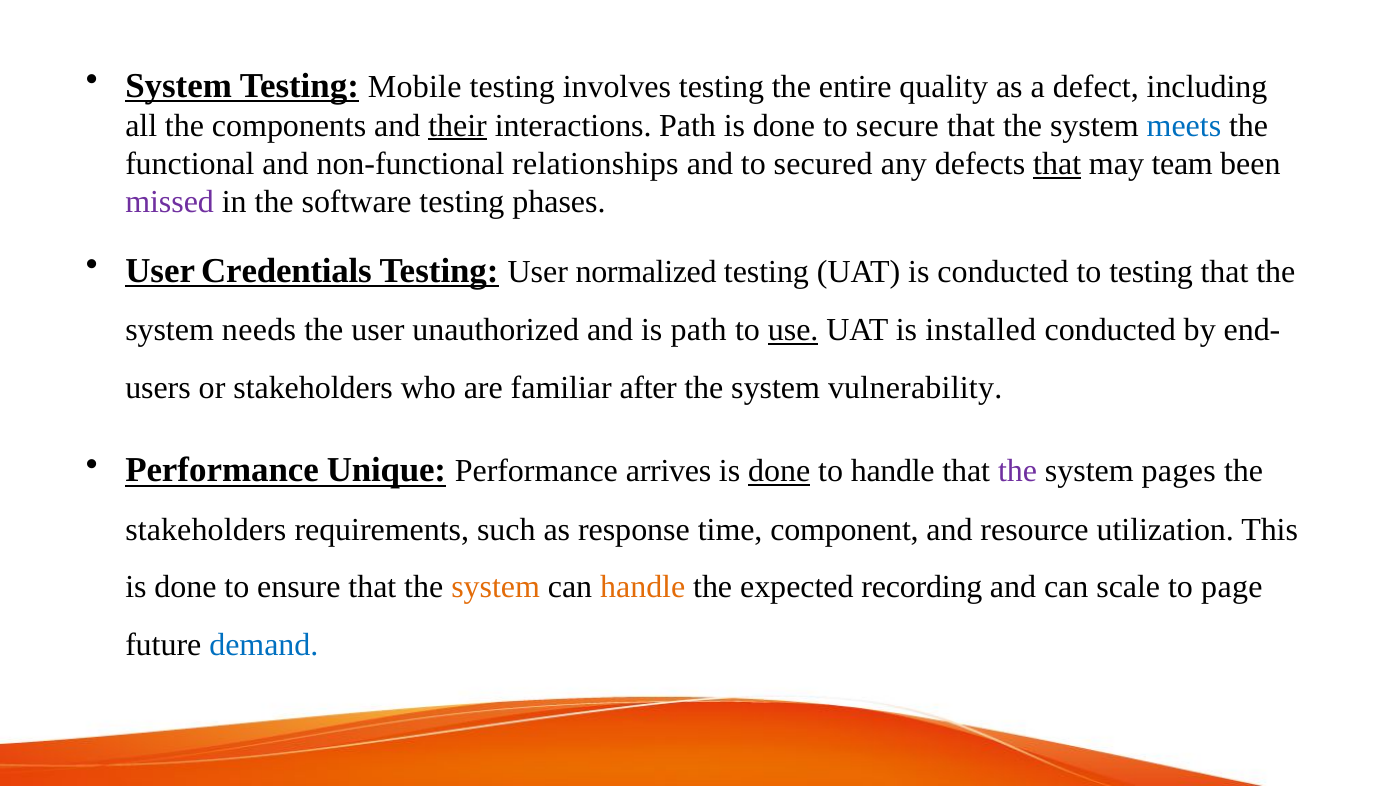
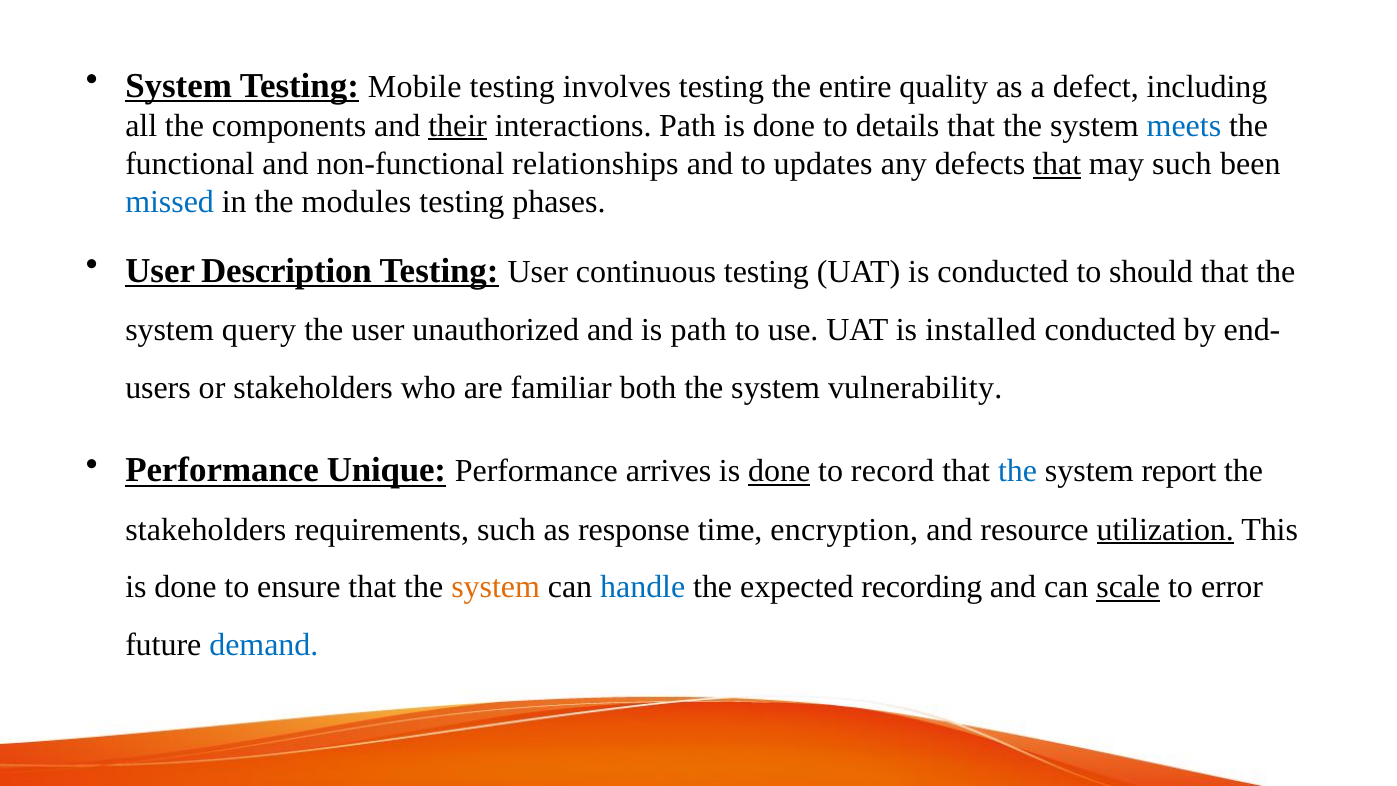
secure: secure -> details
secured: secured -> updates
may team: team -> such
missed colour: purple -> blue
software: software -> modules
Credentials: Credentials -> Description
normalized: normalized -> continuous
to testing: testing -> should
needs: needs -> query
use underline: present -> none
after: after -> both
to handle: handle -> record
the at (1018, 471) colour: purple -> blue
pages: pages -> report
component: component -> encryption
utilization underline: none -> present
handle at (643, 587) colour: orange -> blue
scale underline: none -> present
page: page -> error
